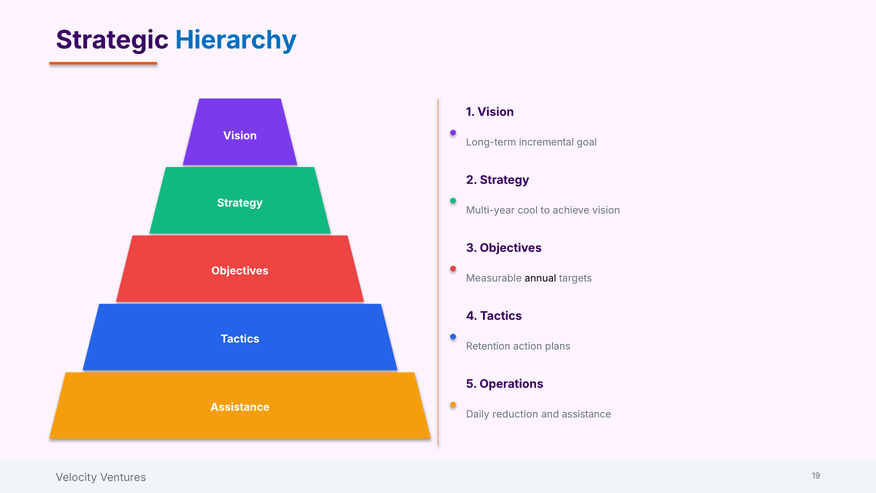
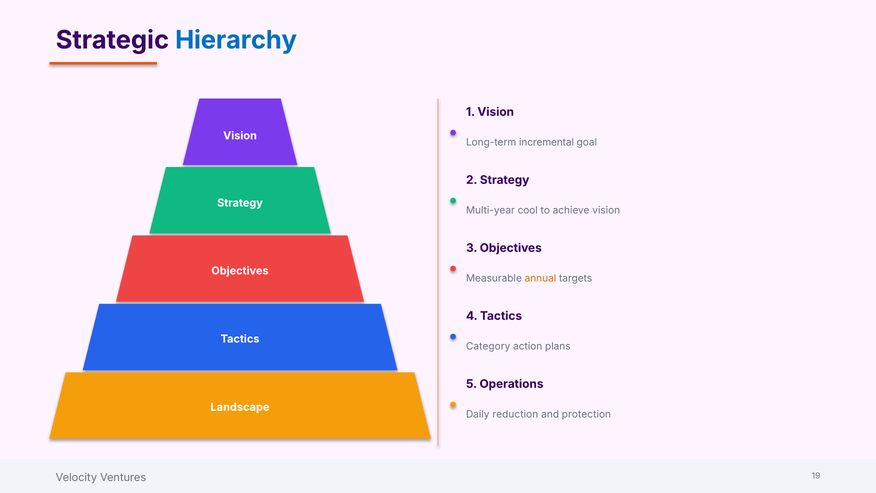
annual colour: black -> orange
Retention: Retention -> Category
Assistance at (240, 407): Assistance -> Landscape
and assistance: assistance -> protection
